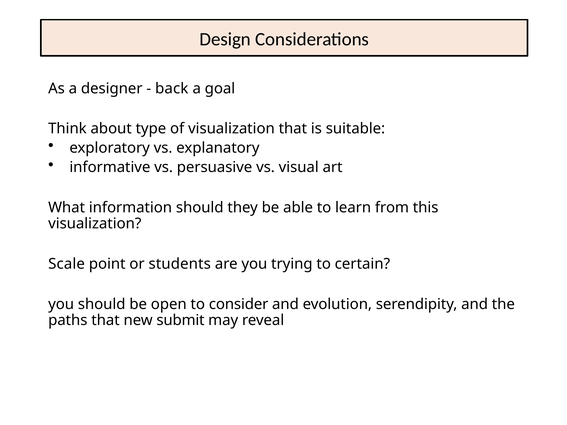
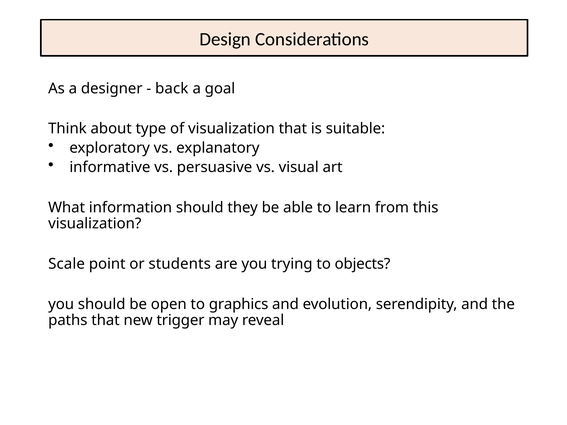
certain: certain -> objects
consider: consider -> graphics
submit: submit -> trigger
